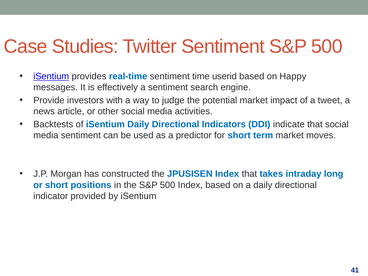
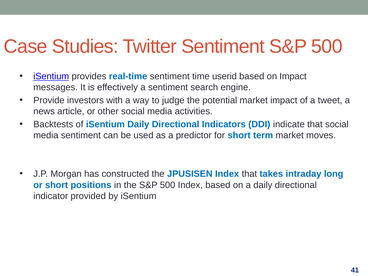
on Happy: Happy -> Impact
